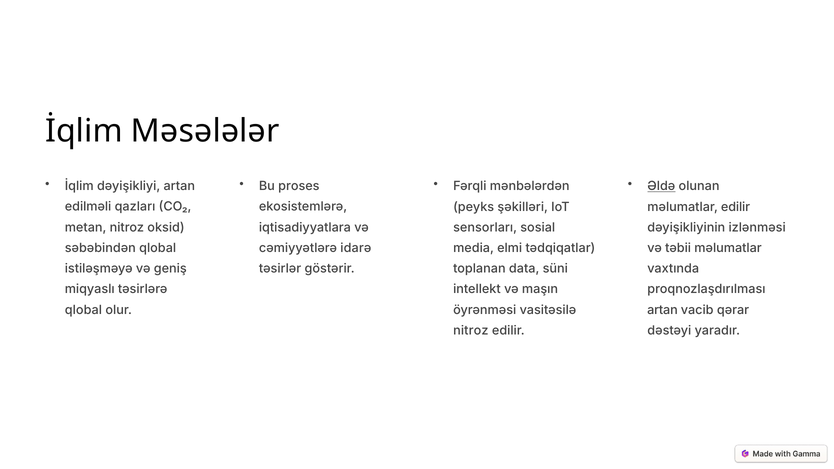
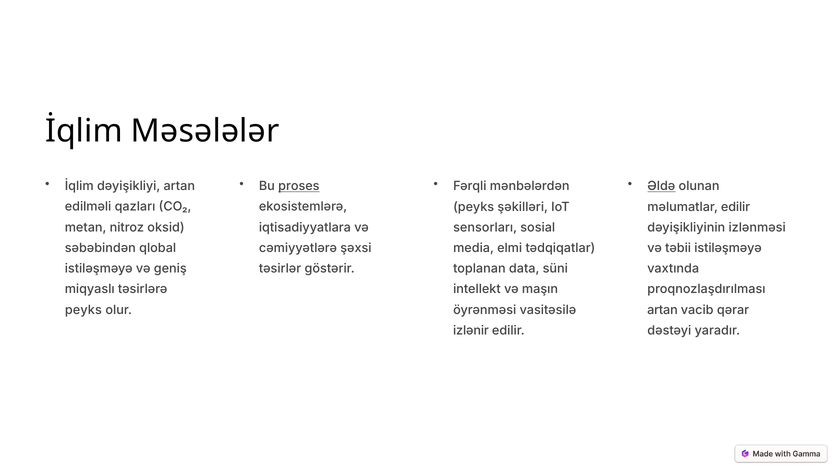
proses underline: none -> present
idarə: idarə -> şəxsi
təbii məlumatlar: məlumatlar -> istiləşməyə
qlobal at (83, 310): qlobal -> peyks
nitroz at (471, 331): nitroz -> izlənir
